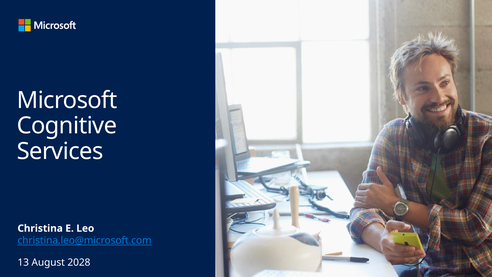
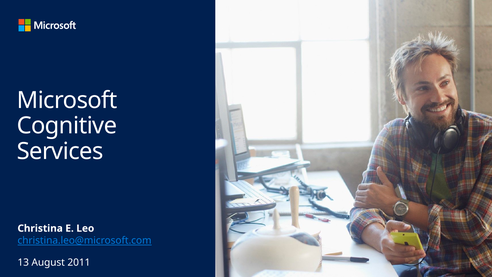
2028: 2028 -> 2011
